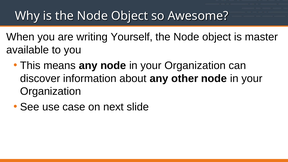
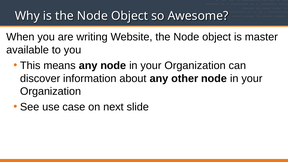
Yourself: Yourself -> Website
